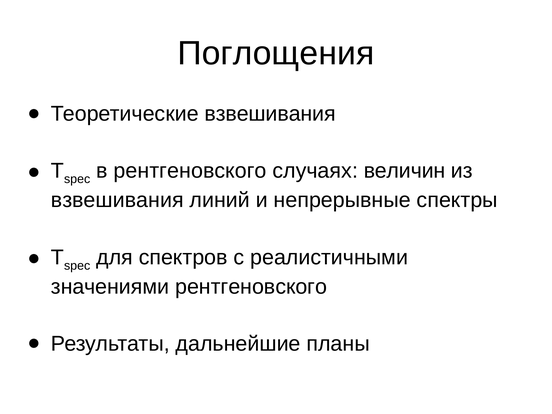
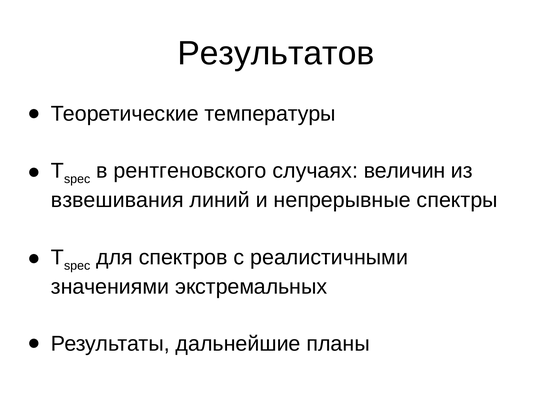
Поглощения: Поглощения -> Результатов
Теоретические взвешивания: взвешивания -> температуры
значениями рентгеновского: рентгеновского -> экстремальных
